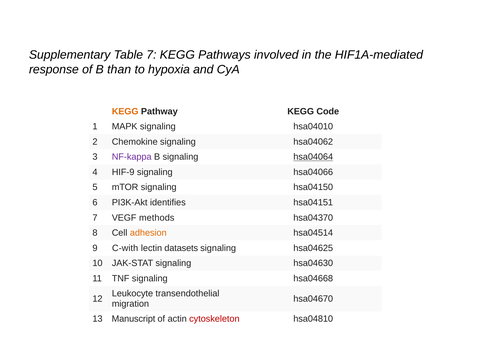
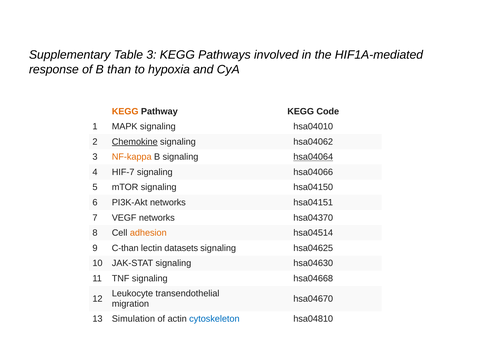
Table 7: 7 -> 3
Chemokine underline: none -> present
NF-kappa colour: purple -> orange
HIF-9: HIF-9 -> HIF-7
PI3K-Akt identifies: identifies -> networks
VEGF methods: methods -> networks
C-with: C-with -> C-than
Manuscript: Manuscript -> Simulation
cytoskeleton colour: red -> blue
